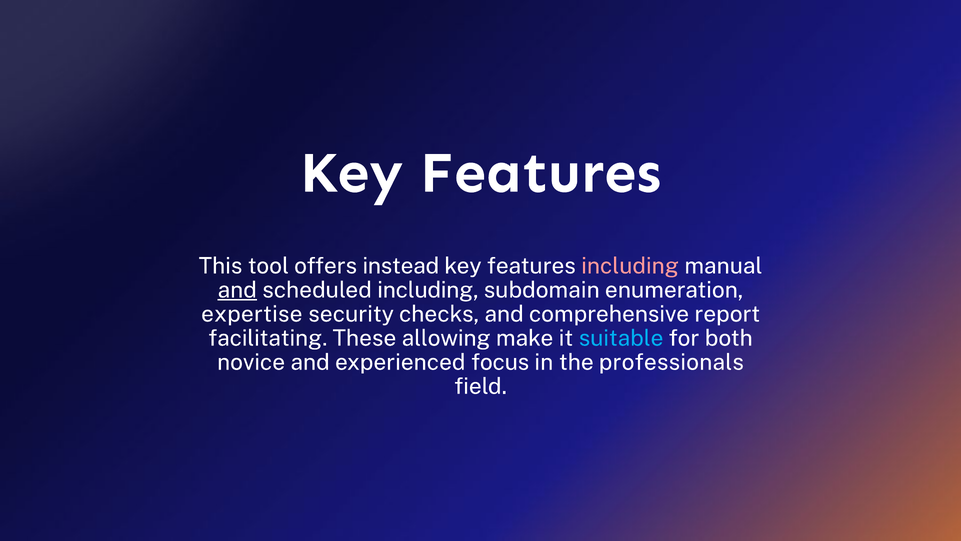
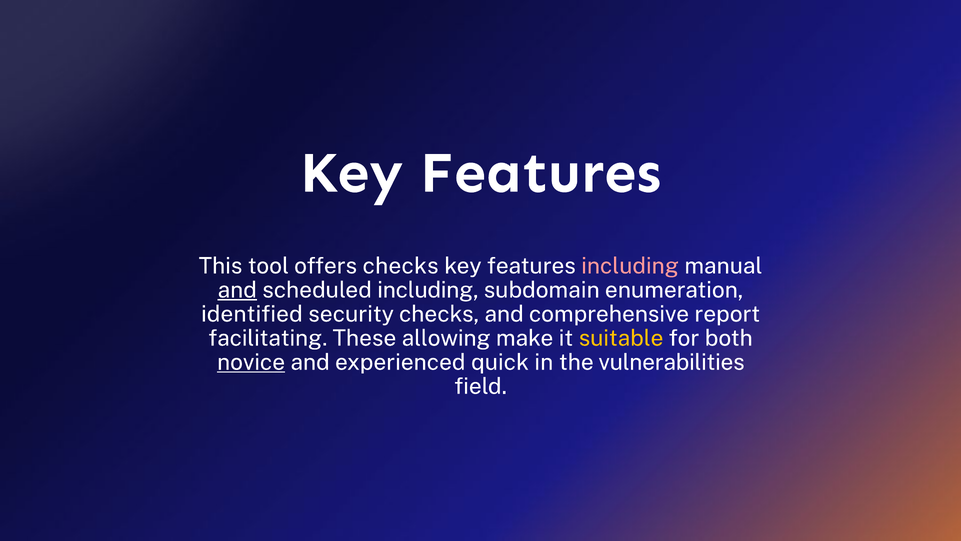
offers instead: instead -> checks
expertise: expertise -> identified
suitable colour: light blue -> yellow
novice underline: none -> present
focus: focus -> quick
professionals: professionals -> vulnerabilities
